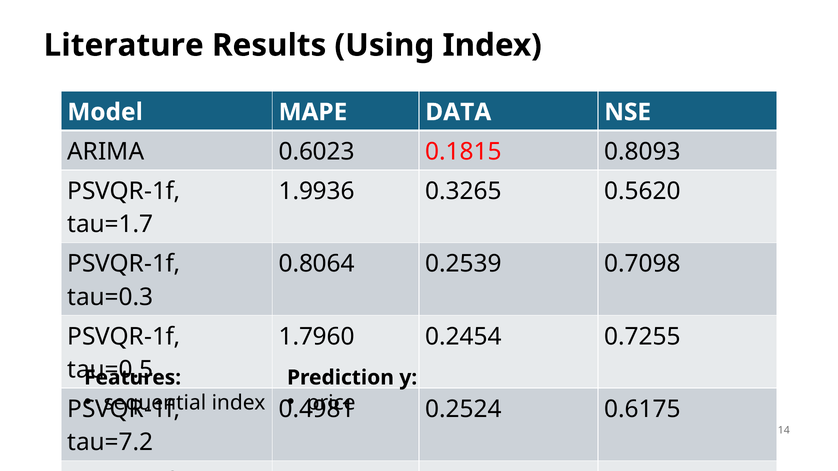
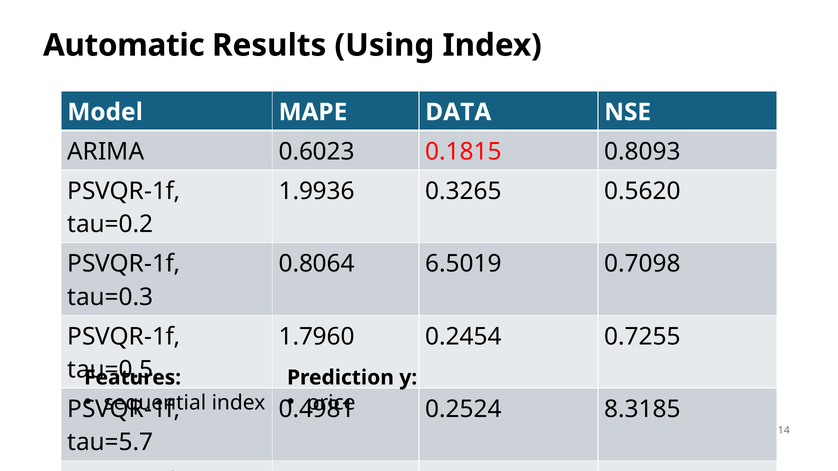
Literature: Literature -> Automatic
tau=1.7: tau=1.7 -> tau=0.2
0.2539: 0.2539 -> 6.5019
0.6175: 0.6175 -> 8.3185
tau=7.2: tau=7.2 -> tau=5.7
